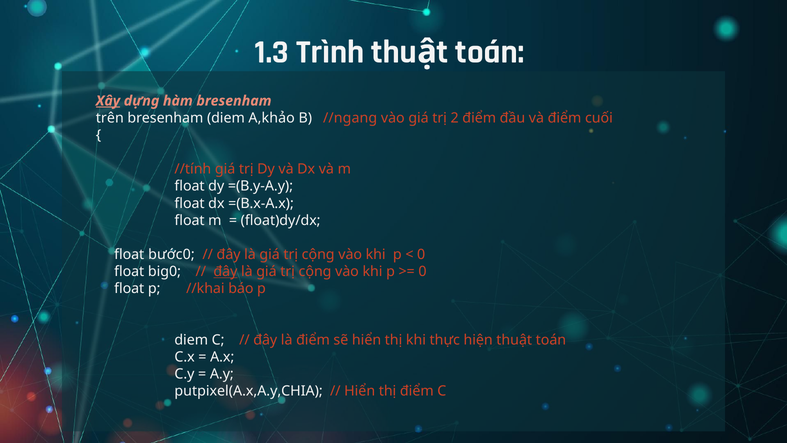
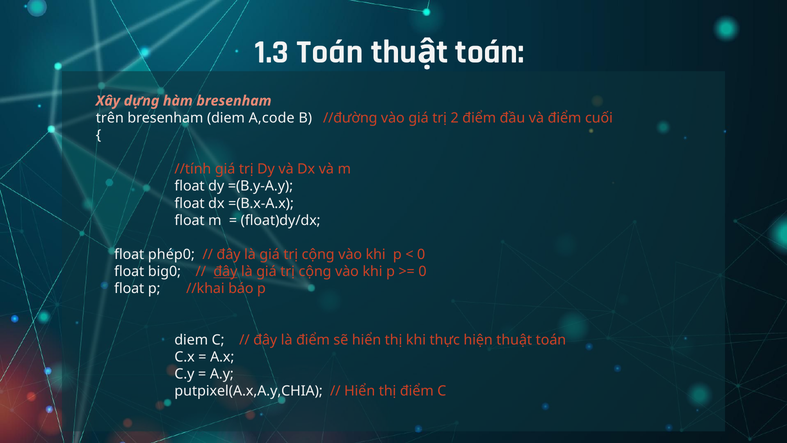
1.3 Trình: Trình -> Toán
Xây underline: present -> none
A,khảo: A,khảo -> A,code
//ngang: //ngang -> //đường
bước0: bước0 -> phép0
